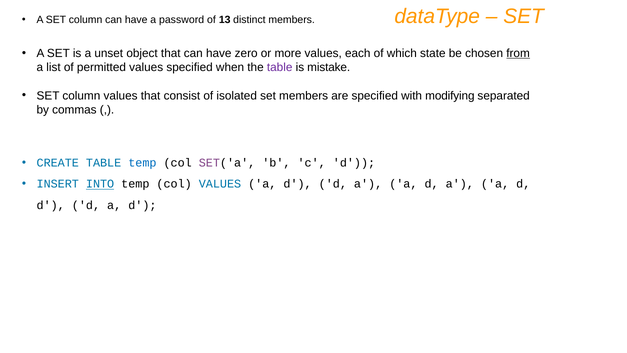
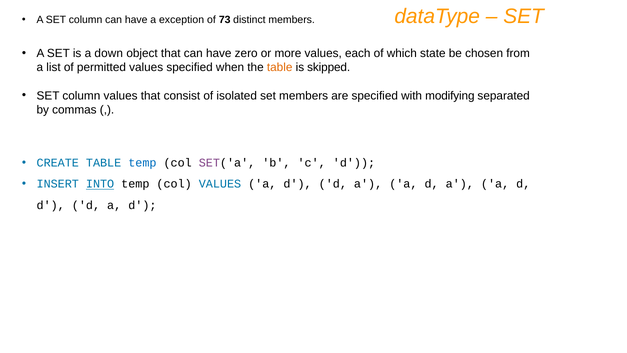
password: password -> exception
13: 13 -> 73
unset: unset -> down
from underline: present -> none
table at (280, 67) colour: purple -> orange
mistake: mistake -> skipped
